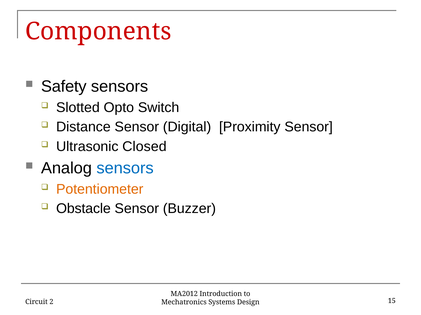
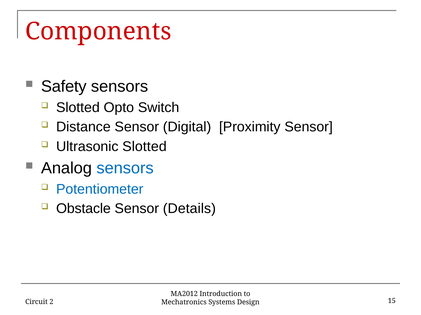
Ultrasonic Closed: Closed -> Slotted
Potentiometer colour: orange -> blue
Buzzer: Buzzer -> Details
